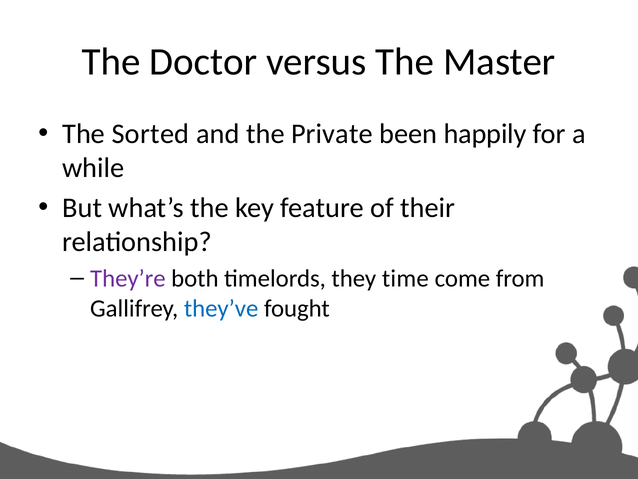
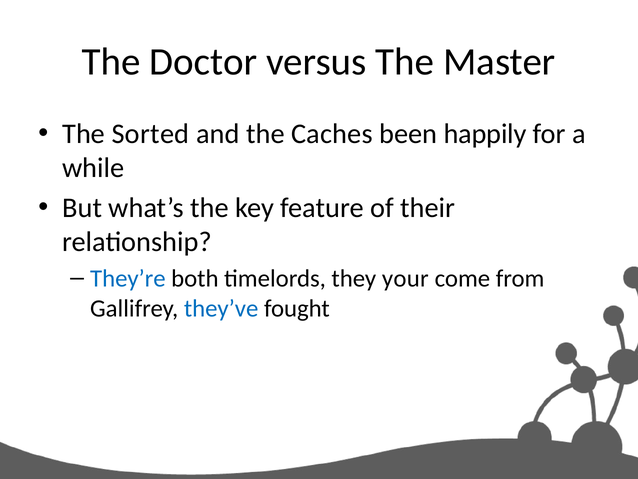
Private: Private -> Caches
They’re colour: purple -> blue
time: time -> your
